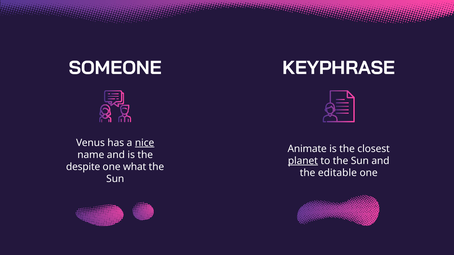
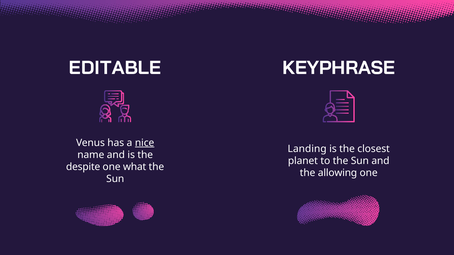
SOMEONE: SOMEONE -> EDITABLE
Animate: Animate -> Landing
planet underline: present -> none
editable: editable -> allowing
